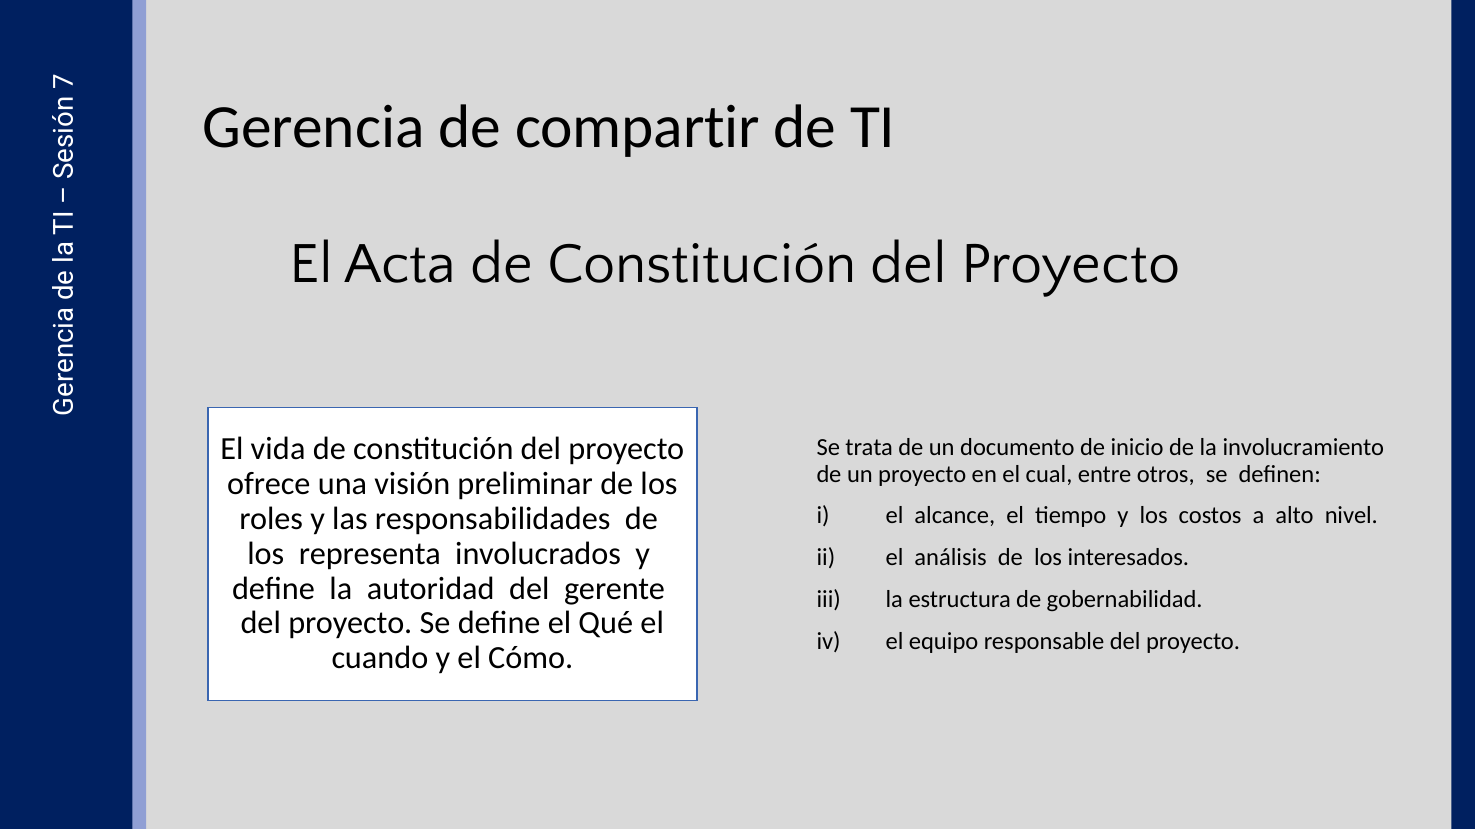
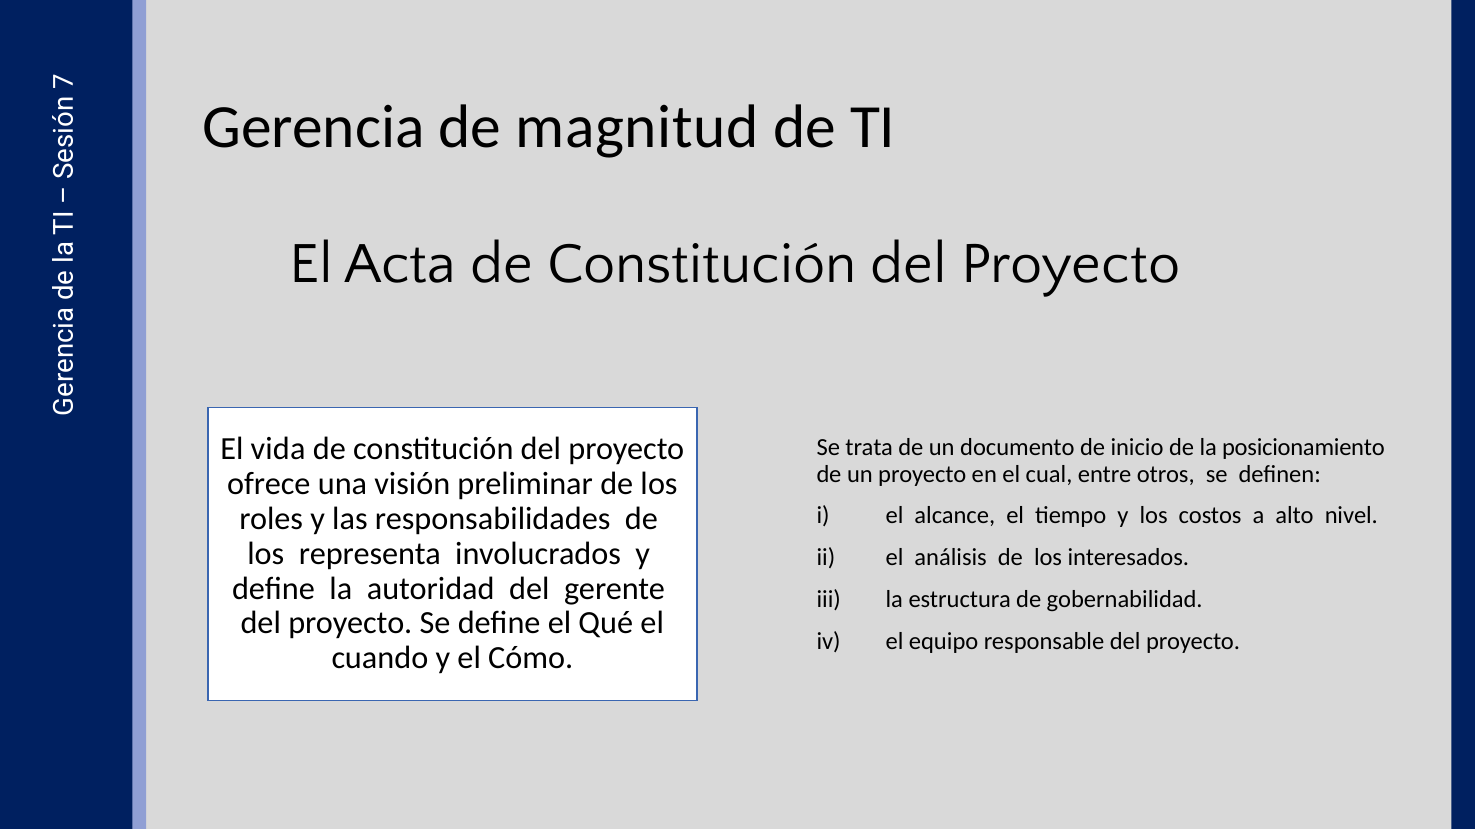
compartir: compartir -> magnitud
involucramiento: involucramiento -> posicionamiento
